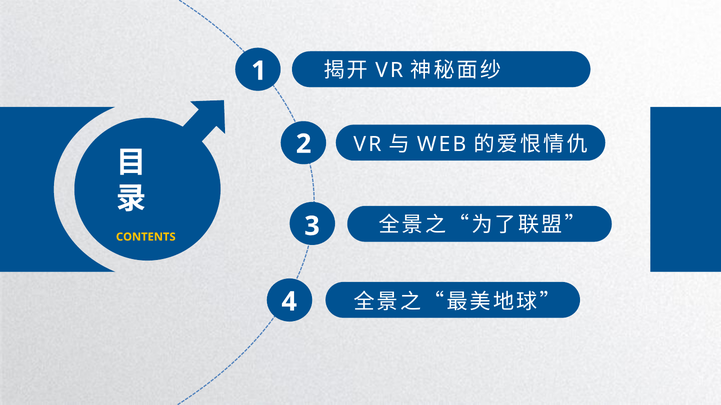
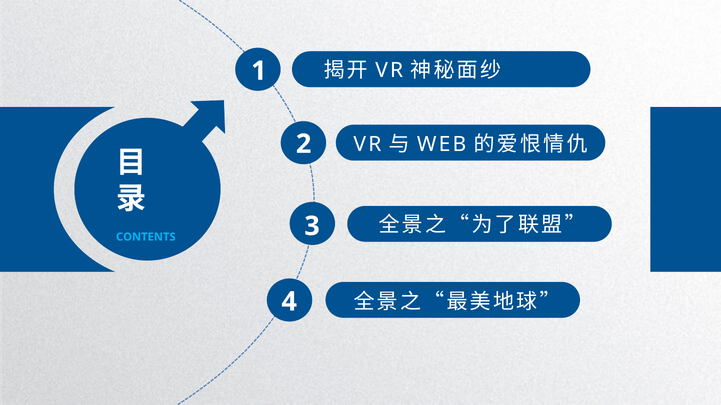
CONTENTS colour: yellow -> light blue
